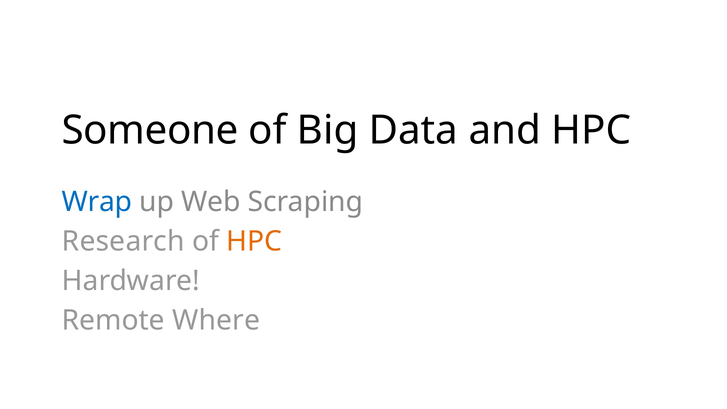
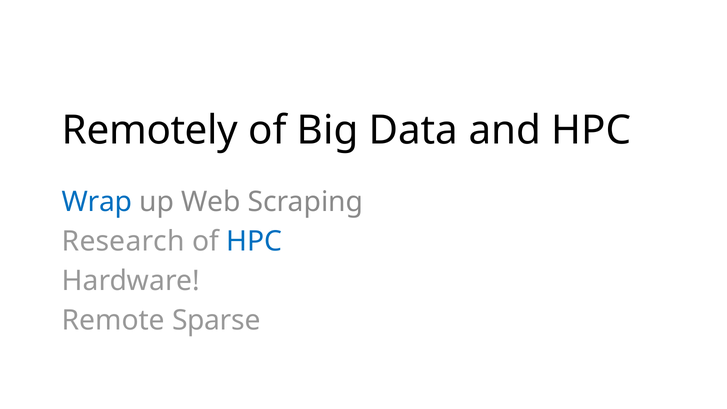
Someone: Someone -> Remotely
HPC at (254, 242) colour: orange -> blue
Where: Where -> Sparse
